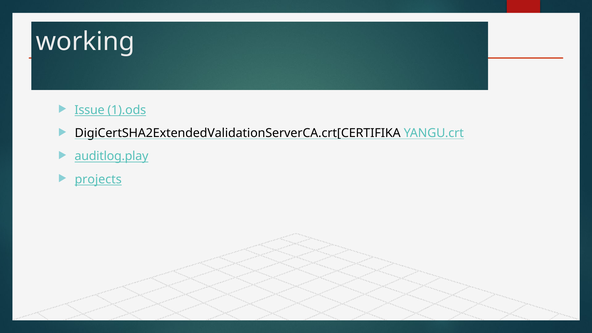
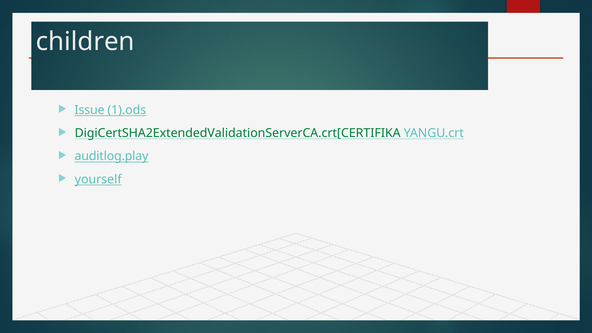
working: working -> children
DigiCertSHA2ExtendedValidationServerCA.crt[CERTIFIKA colour: black -> green
projects: projects -> yourself
